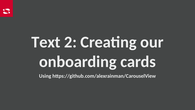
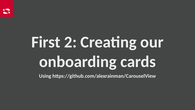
Text: Text -> First
